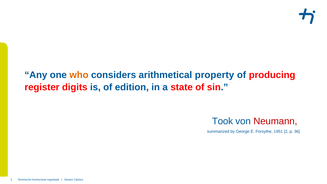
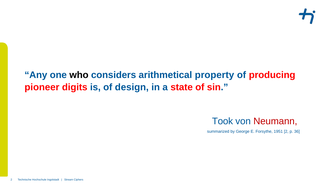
who colour: orange -> black
register: register -> pioneer
edition: edition -> design
